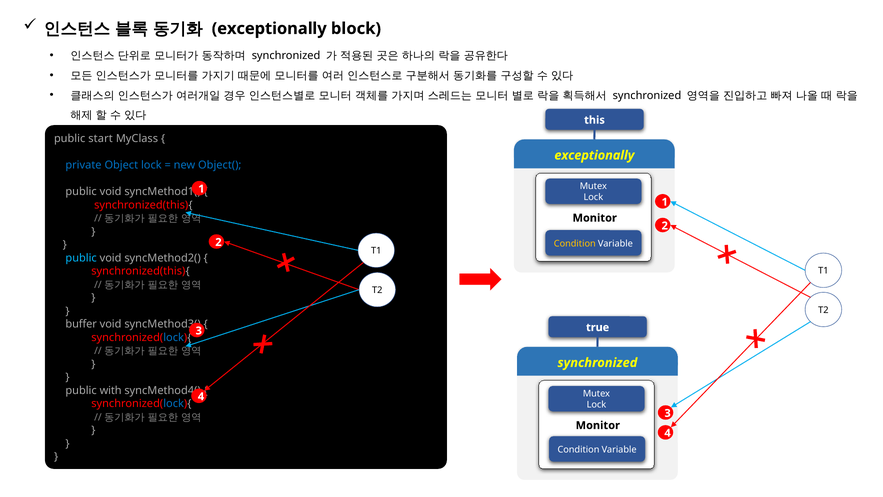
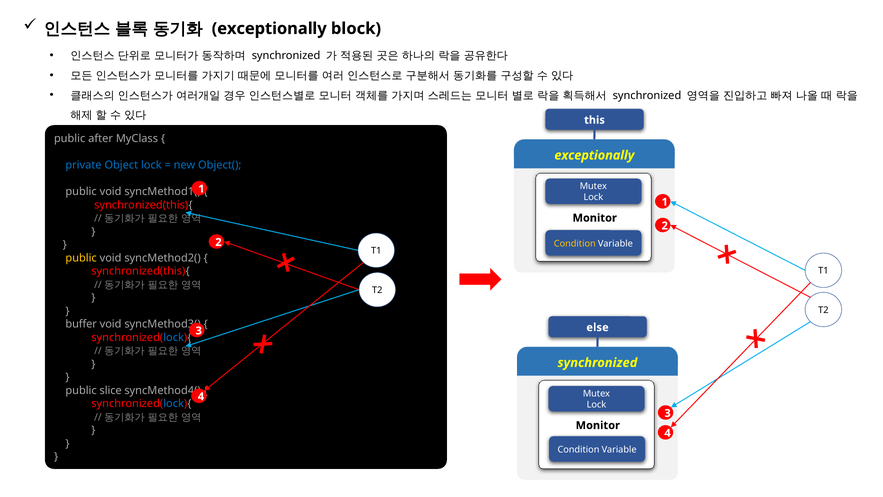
start: start -> after
public at (81, 258) colour: light blue -> yellow
true: true -> else
with: with -> slice
